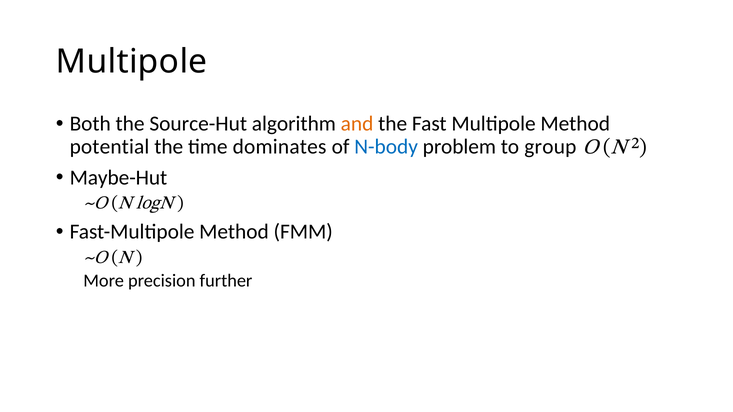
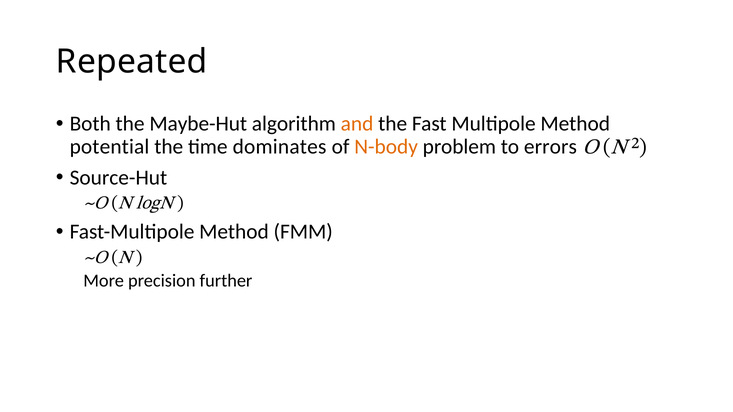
Multipole at (132, 62): Multipole -> Repeated
Source-Hut: Source-Hut -> Maybe-Hut
N-body colour: blue -> orange
group: group -> errors
Maybe-Hut: Maybe-Hut -> Source-Hut
